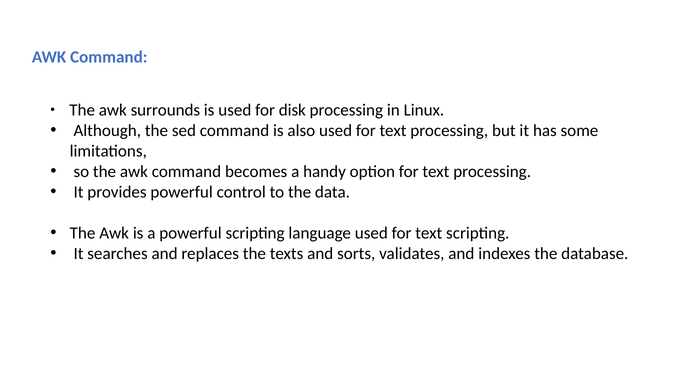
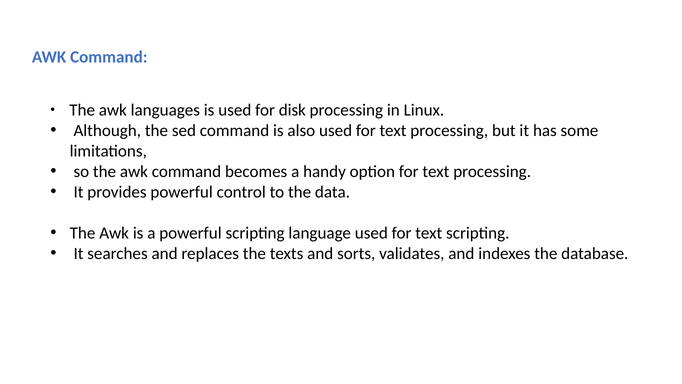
surrounds: surrounds -> languages
